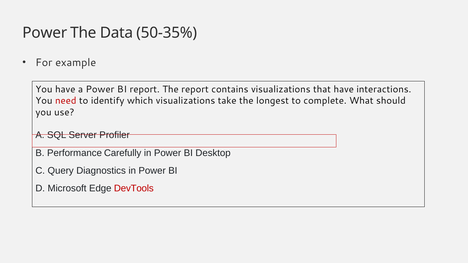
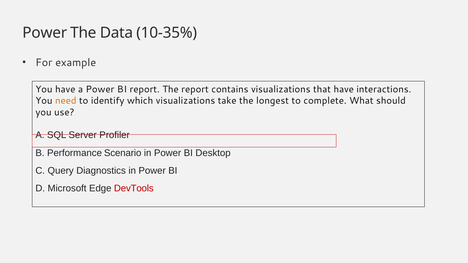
50-35%: 50-35% -> 10-35%
need colour: red -> orange
Carefully: Carefully -> Scenario
